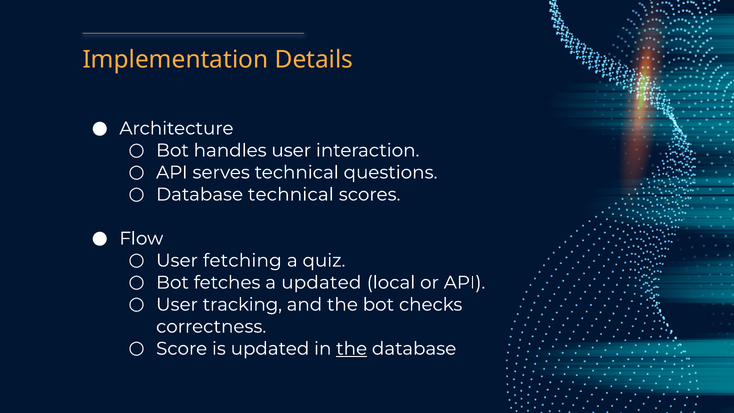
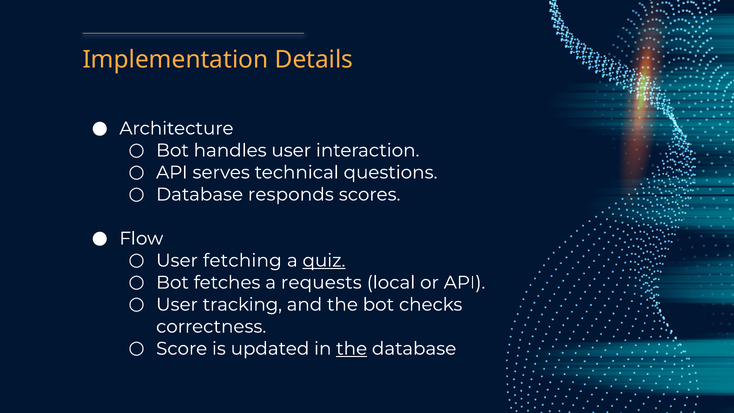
Database technical: technical -> responds
quiz underline: none -> present
a updated: updated -> requests
